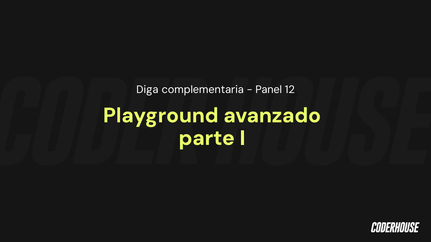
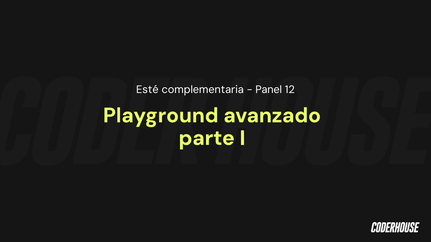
Diga: Diga -> Esté
